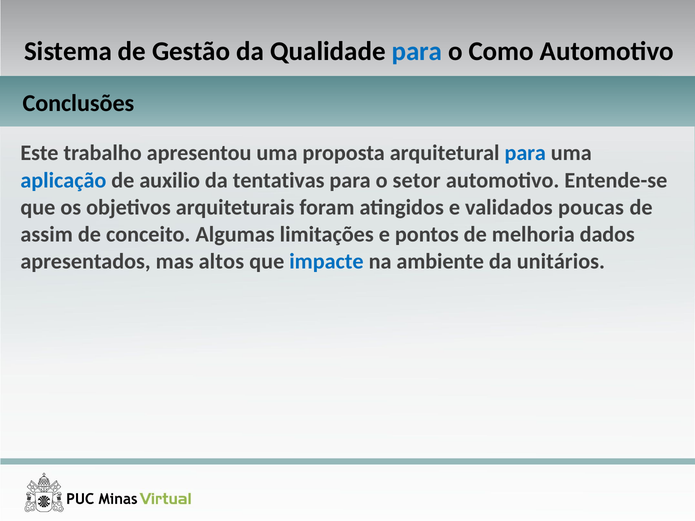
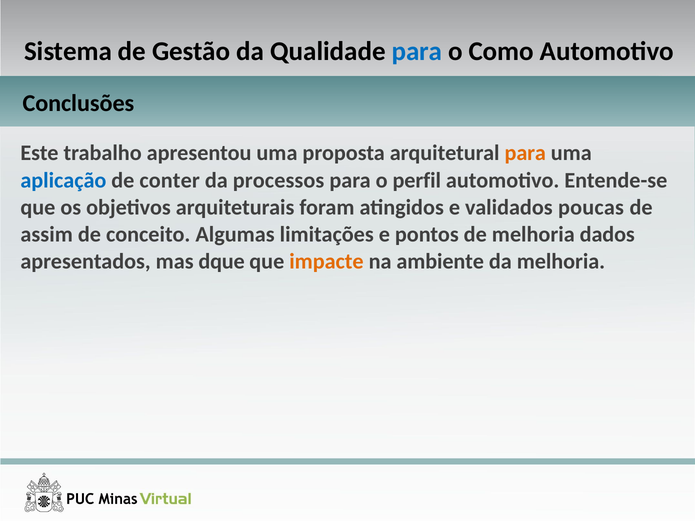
para at (525, 153) colour: blue -> orange
auxilio: auxilio -> conter
tentativas: tentativas -> processos
setor: setor -> perfil
altos: altos -> dque
impacte colour: blue -> orange
da unitários: unitários -> melhoria
